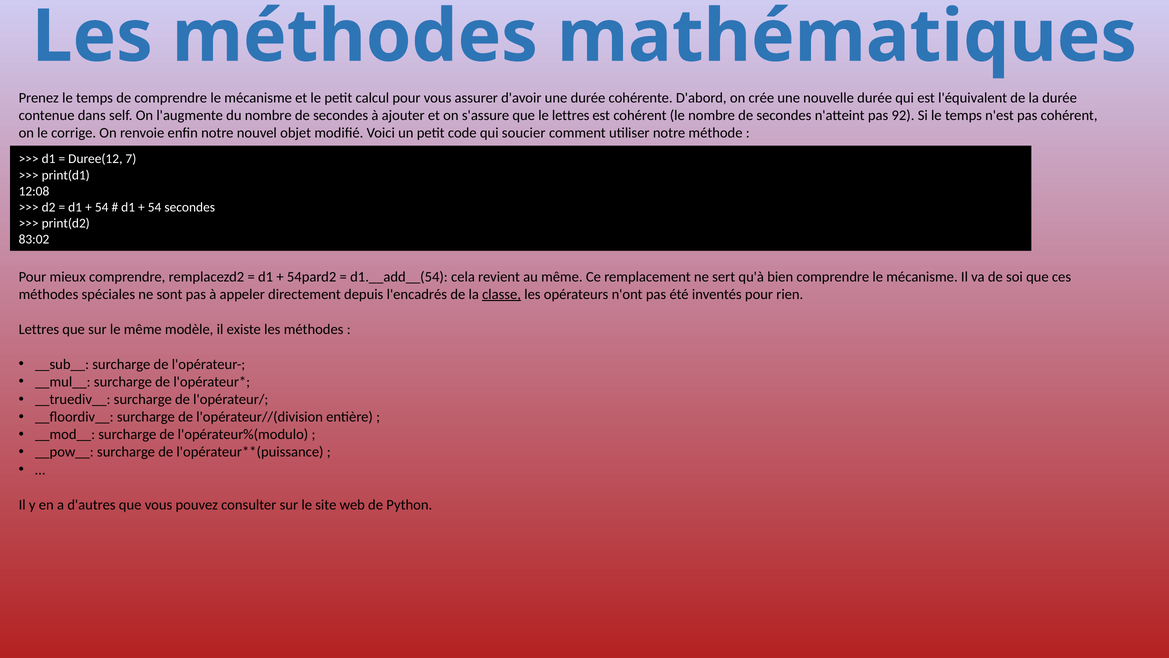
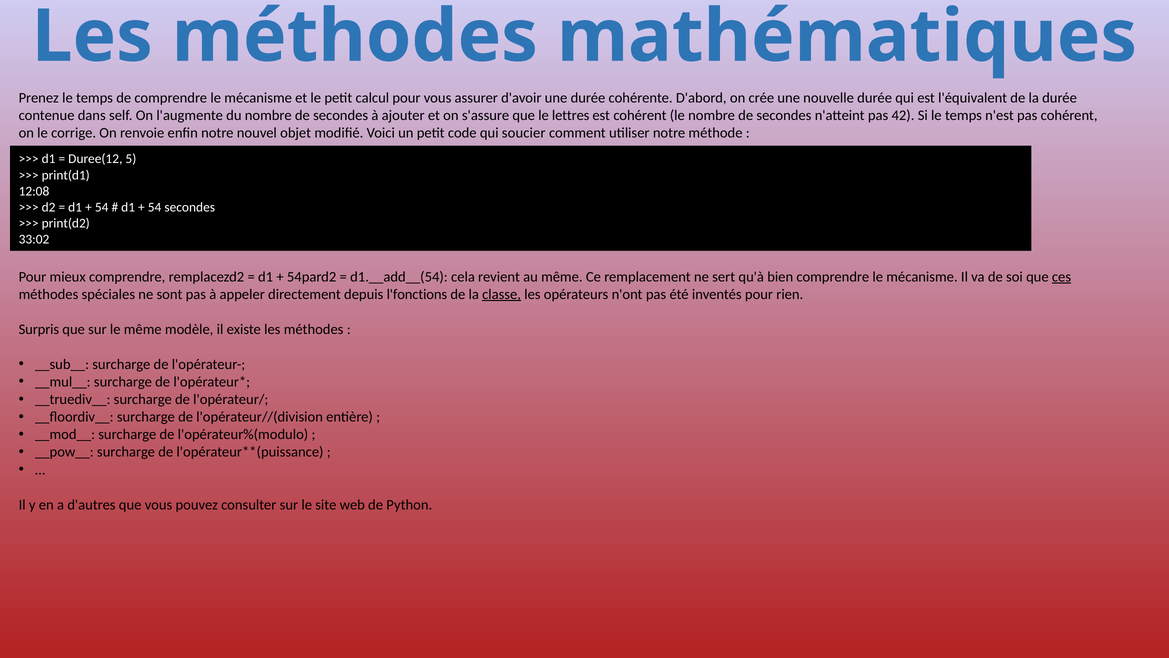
92: 92 -> 42
7: 7 -> 5
83:02: 83:02 -> 33:02
ces underline: none -> present
l'encadrés: l'encadrés -> l'fonctions
Lettres at (39, 329): Lettres -> Surpris
